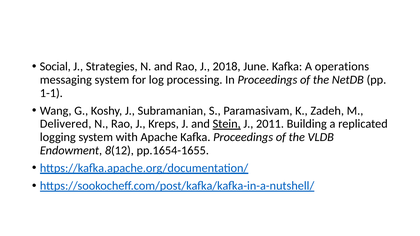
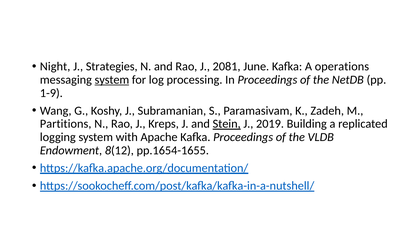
Social: Social -> Night
2018: 2018 -> 2081
system at (112, 80) underline: none -> present
1-1: 1-1 -> 1-9
Delivered: Delivered -> Partitions
2011: 2011 -> 2019
